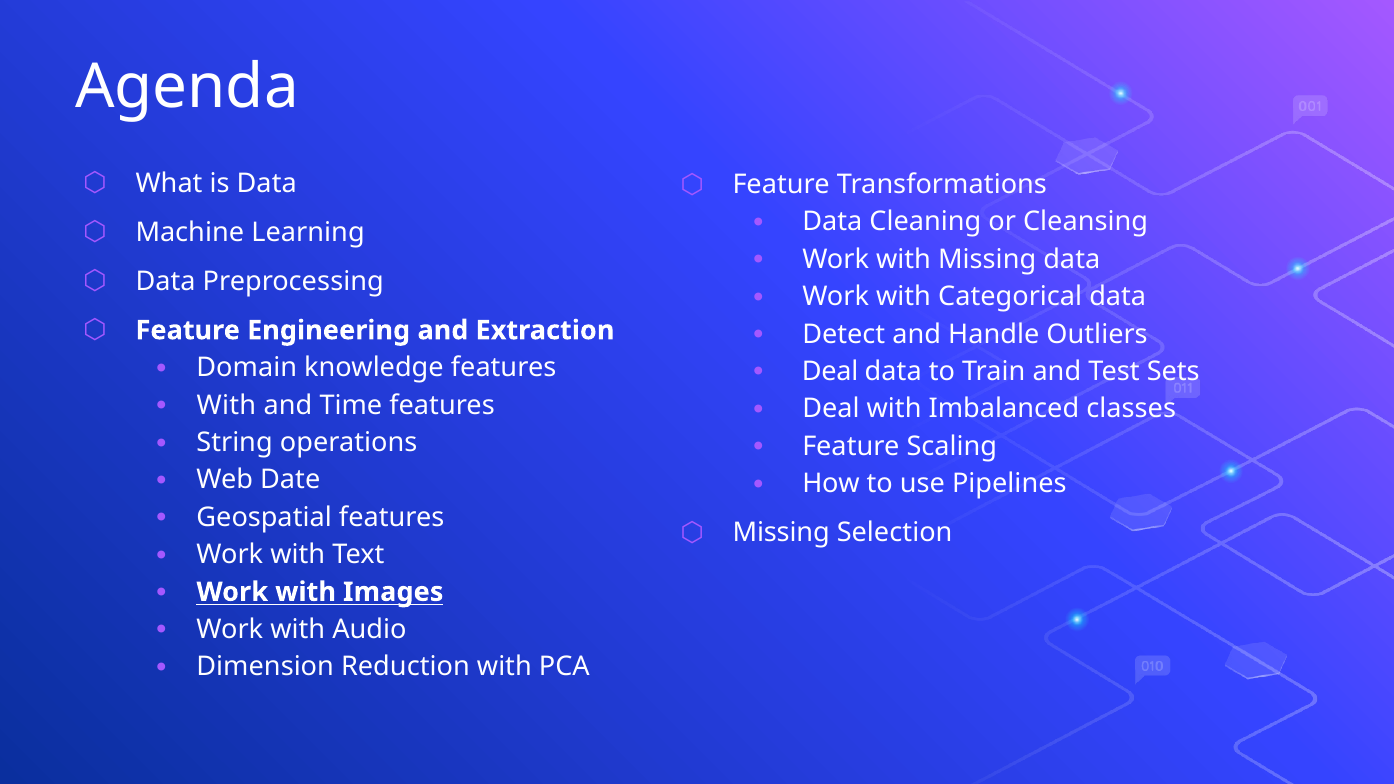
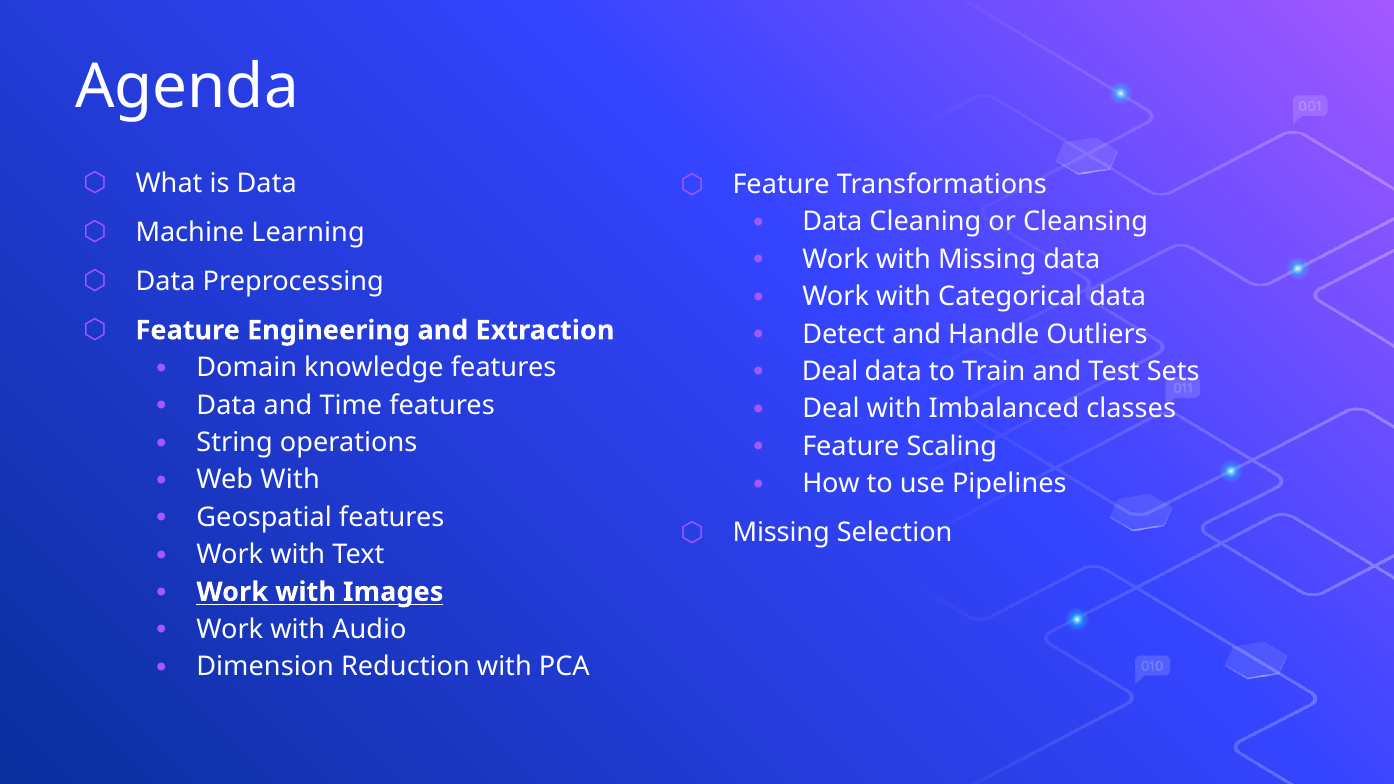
With at (226, 405): With -> Data
Web Date: Date -> With
